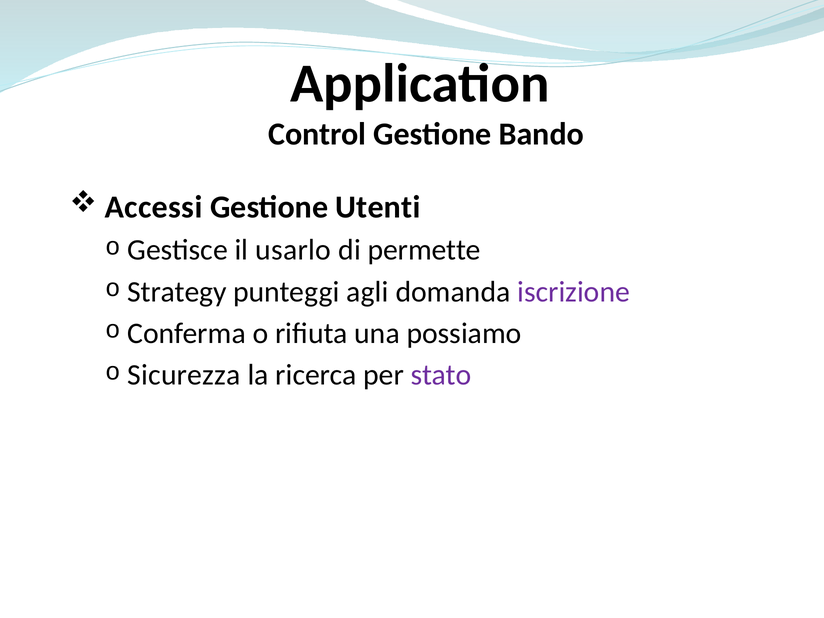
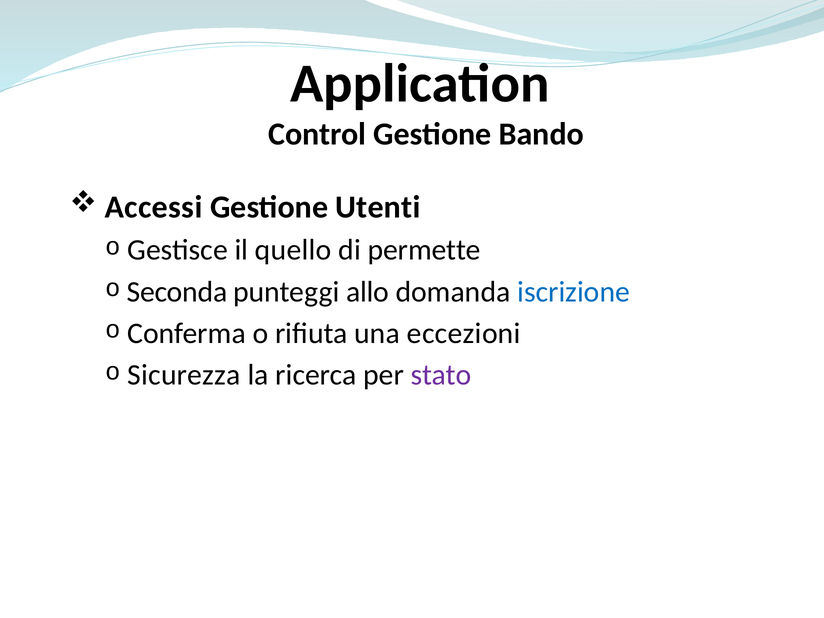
usarlo: usarlo -> quello
Strategy: Strategy -> Seconda
agli: agli -> allo
iscrizione colour: purple -> blue
possiamo: possiamo -> eccezioni
